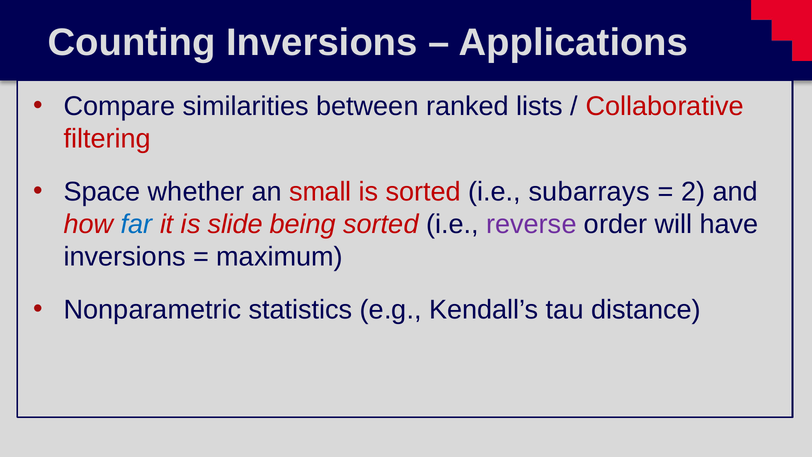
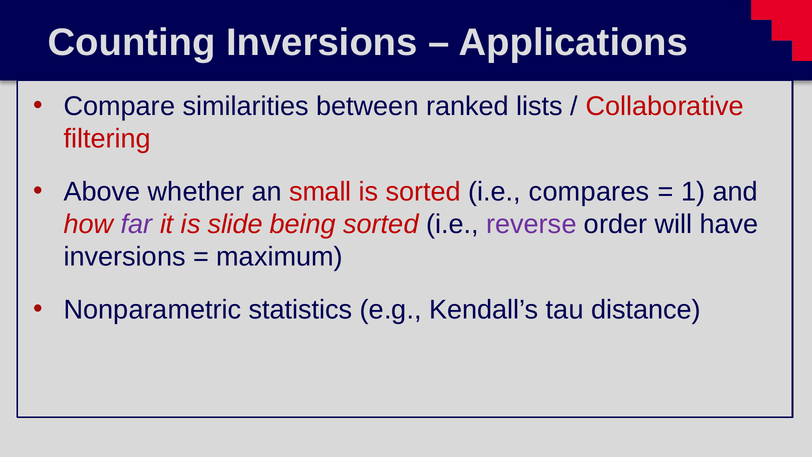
Space: Space -> Above
subarrays: subarrays -> compares
2: 2 -> 1
far colour: blue -> purple
